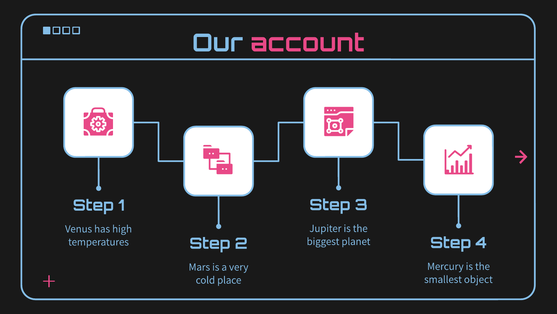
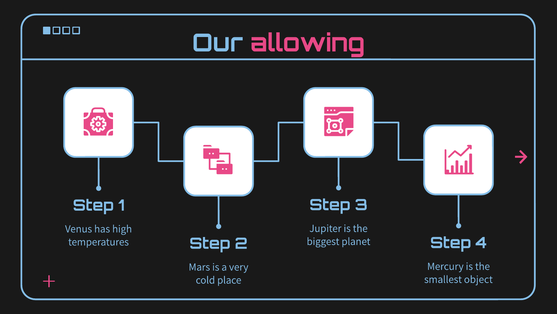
account: account -> allowing
